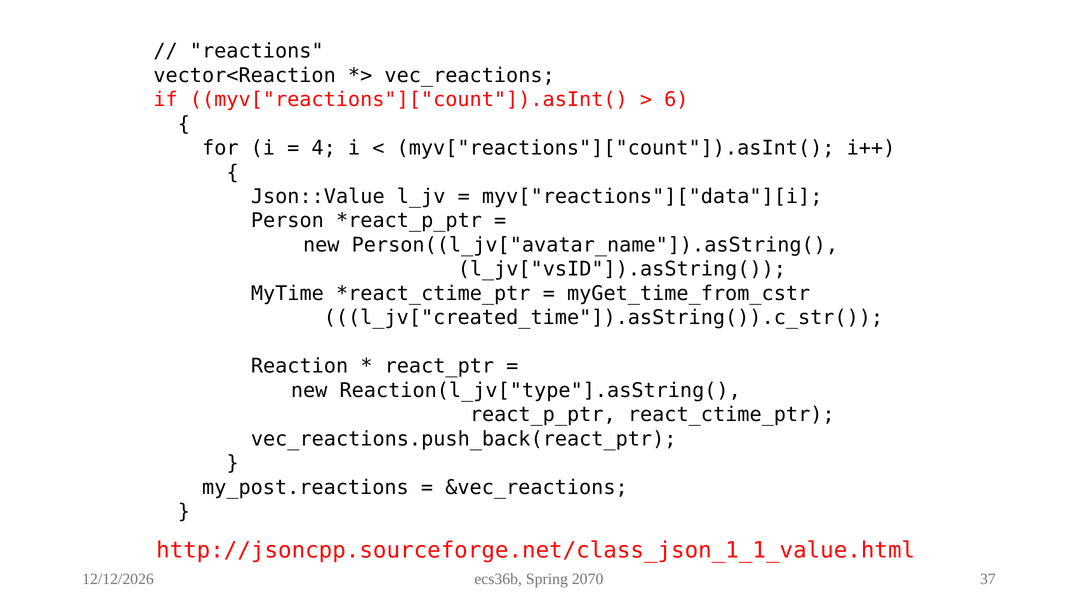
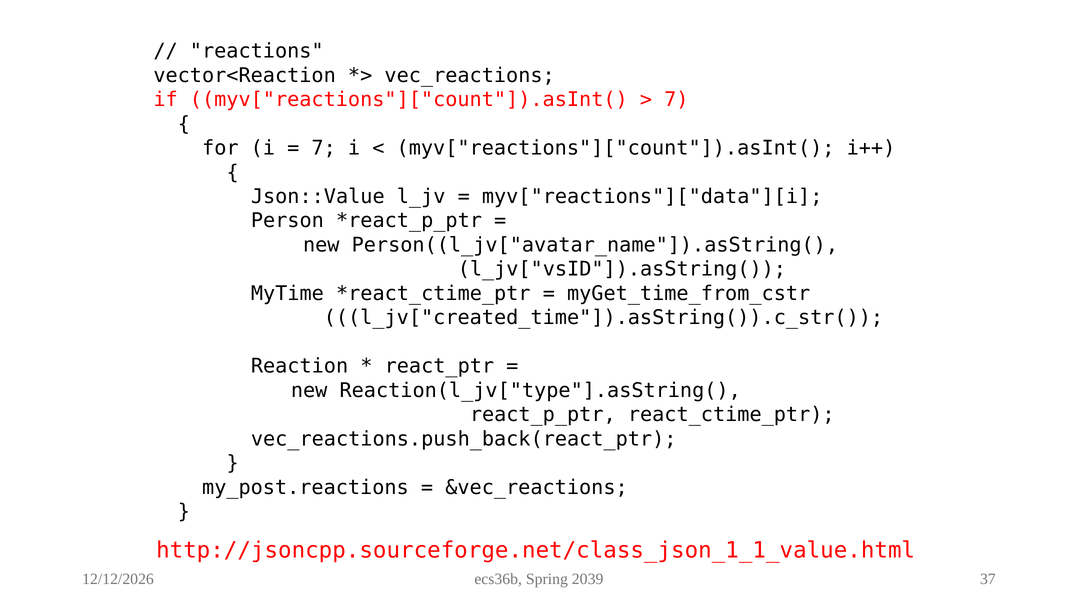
6 at (676, 100): 6 -> 7
4 at (324, 148): 4 -> 7
2070: 2070 -> 2039
